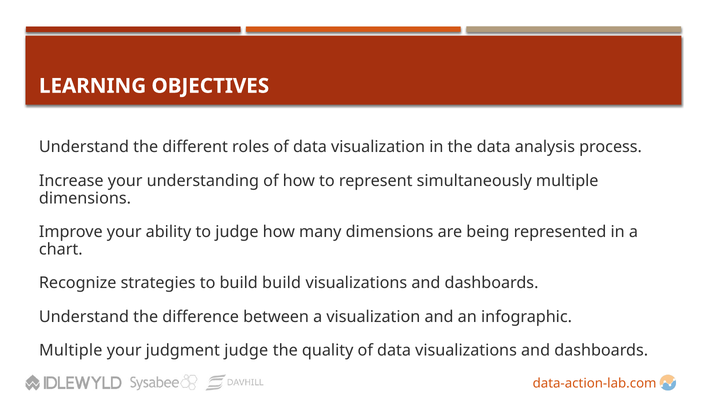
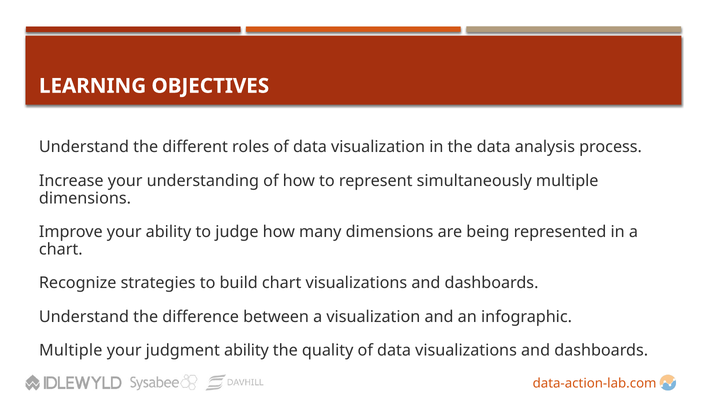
build build: build -> chart
judgment judge: judge -> ability
